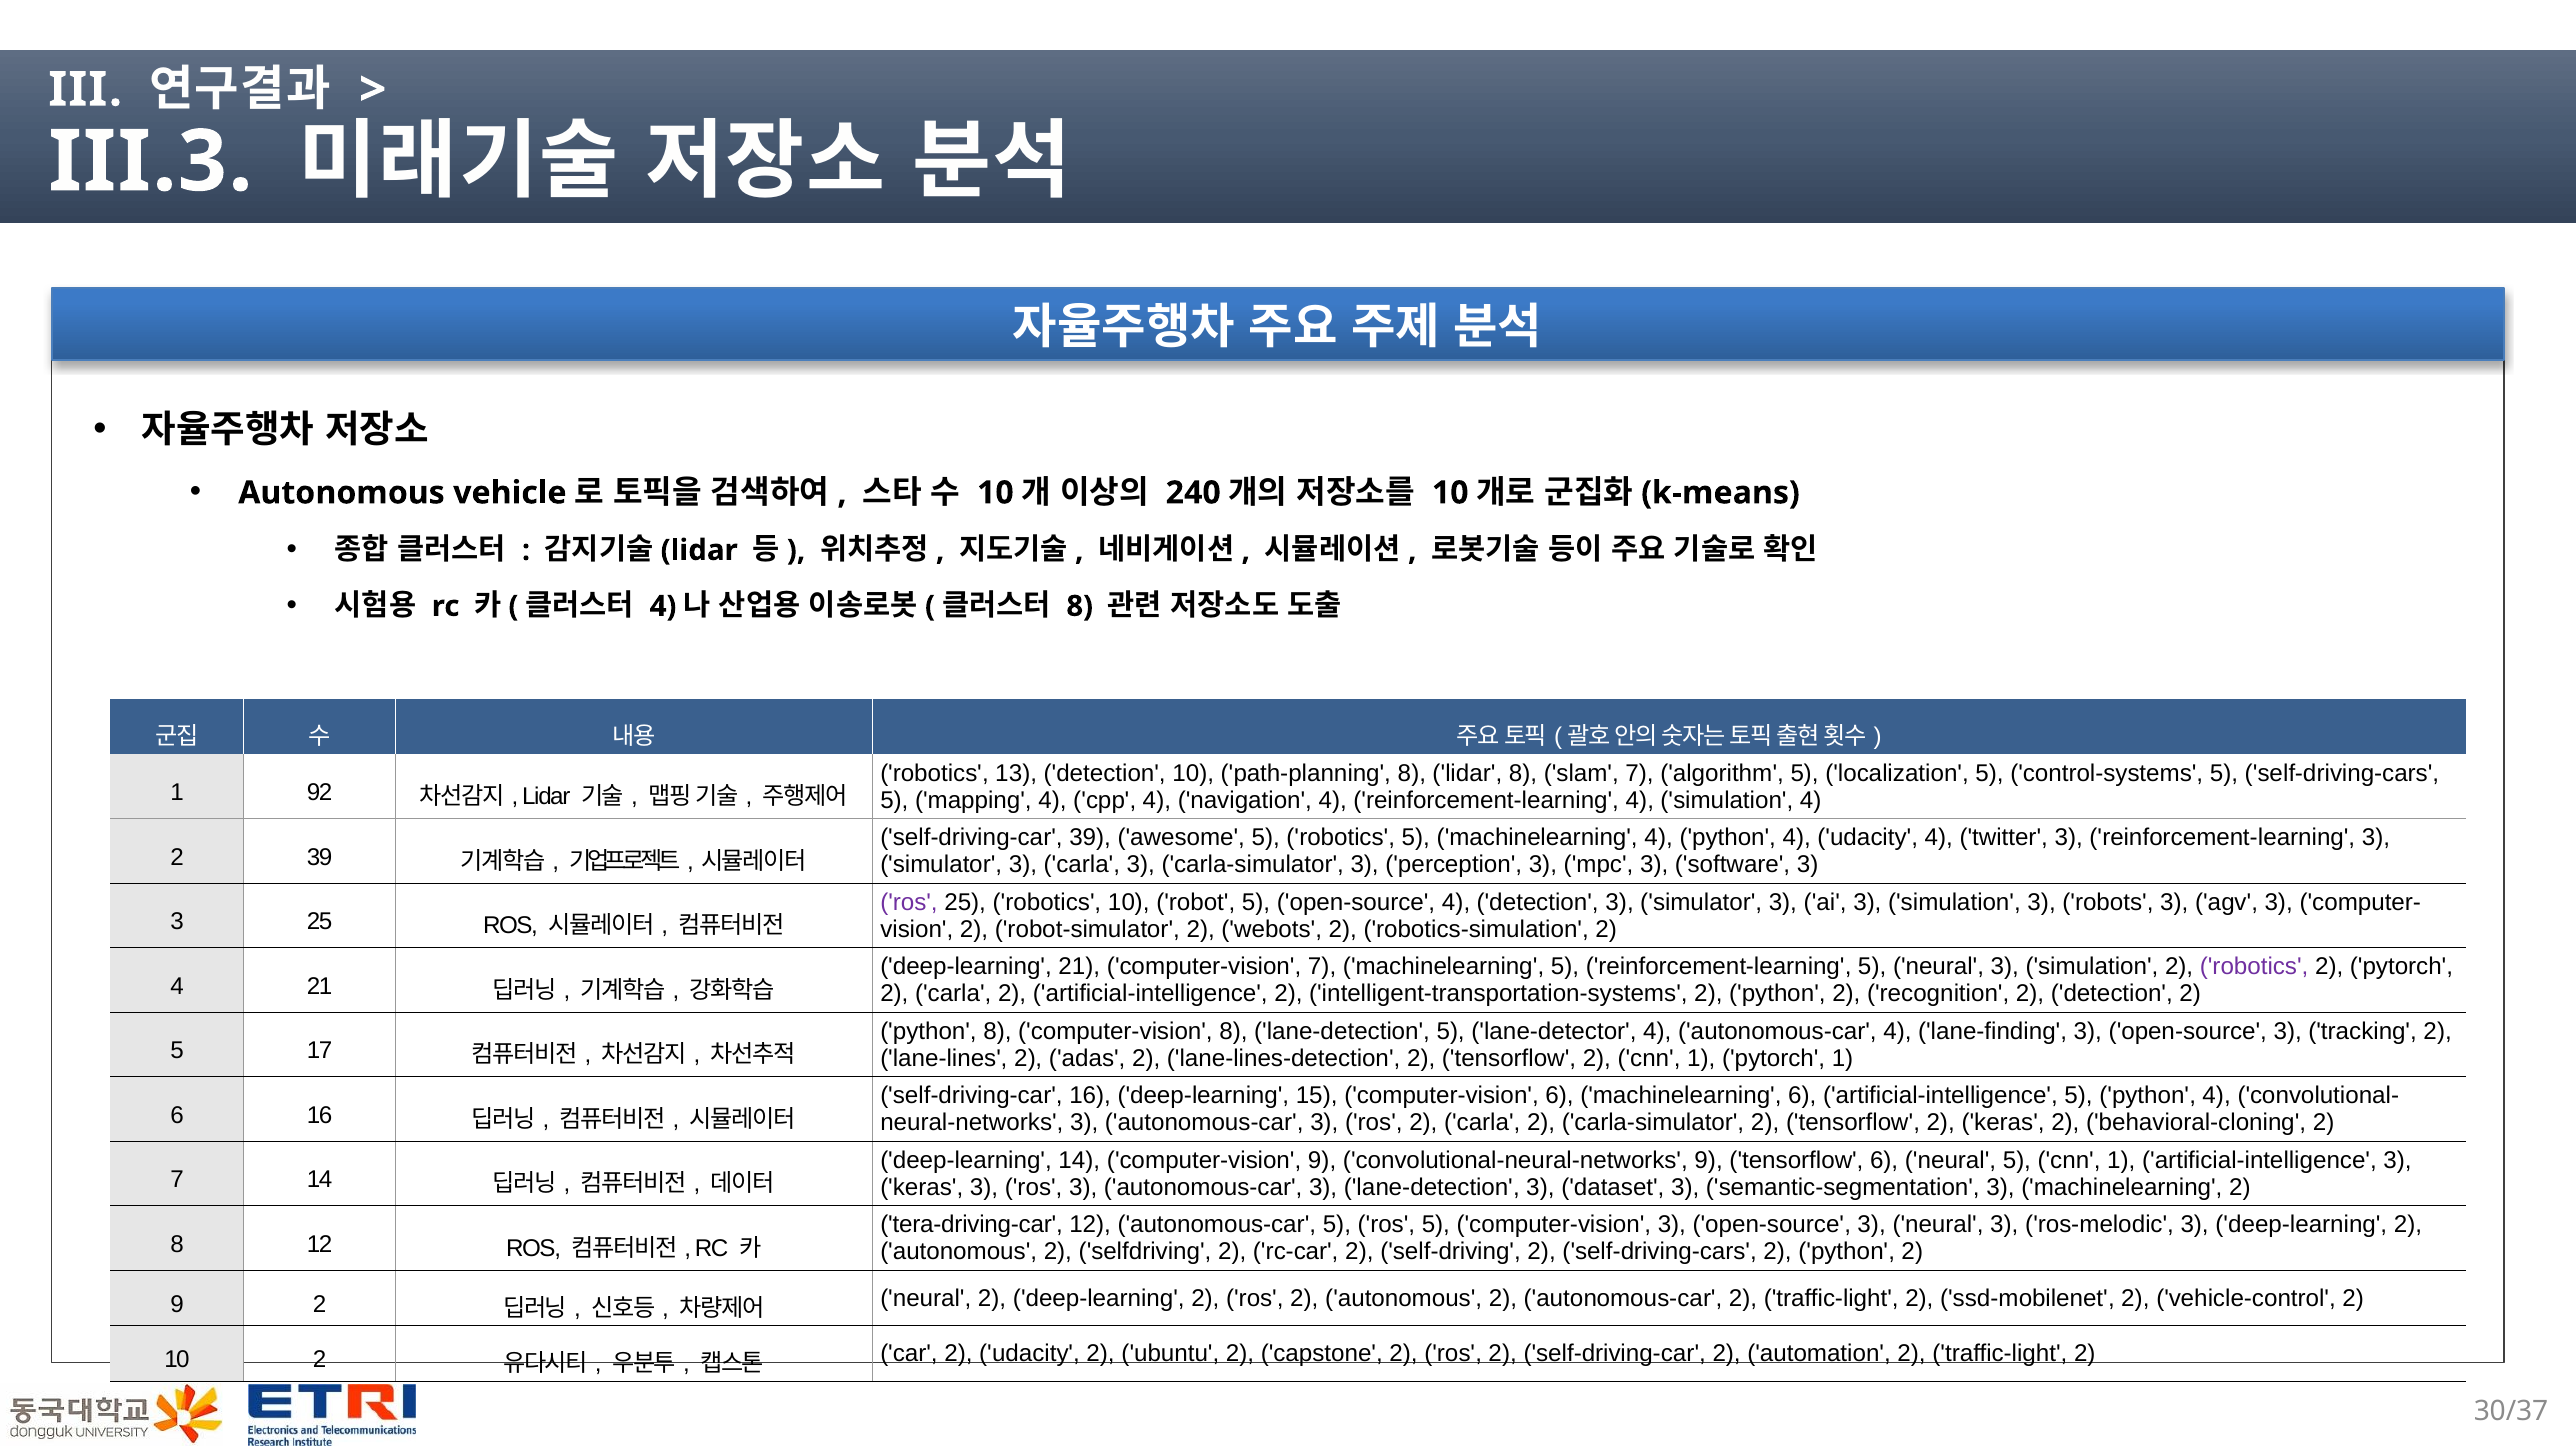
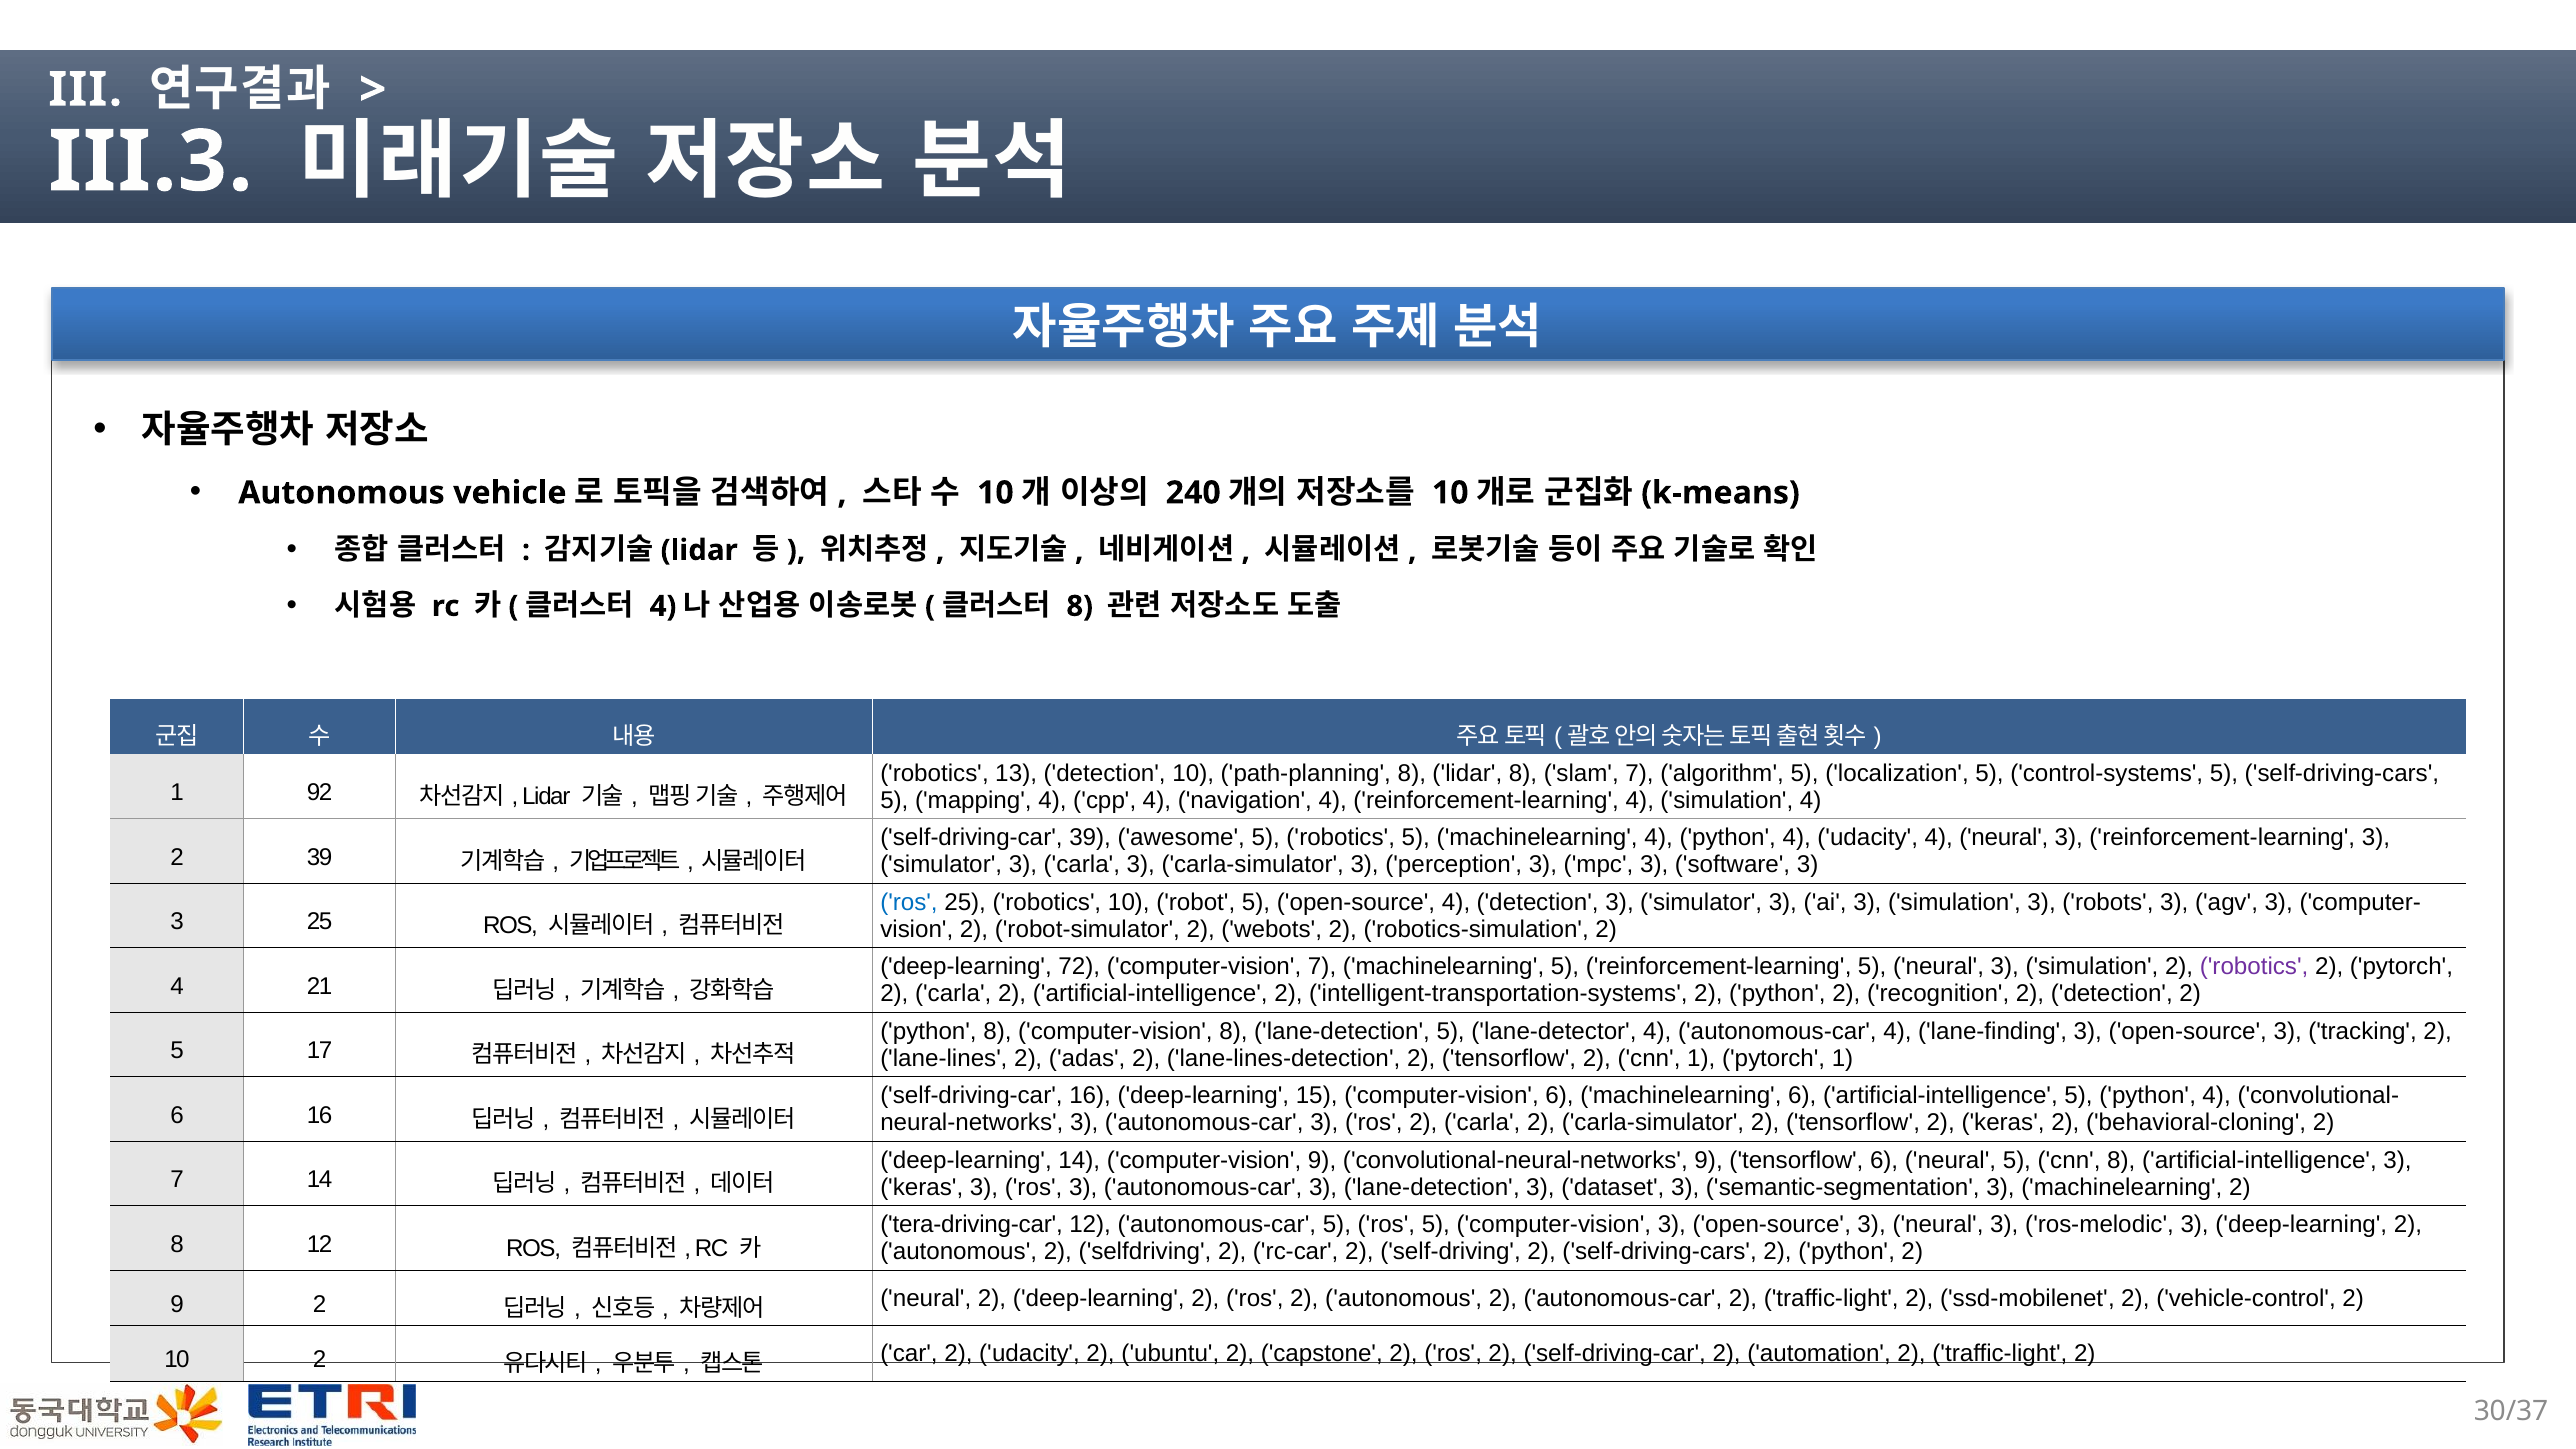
4 twitter: twitter -> neural
ros at (909, 902) colour: purple -> blue
deep-learning 21: 21 -> 72
5 cnn 1: 1 -> 8
